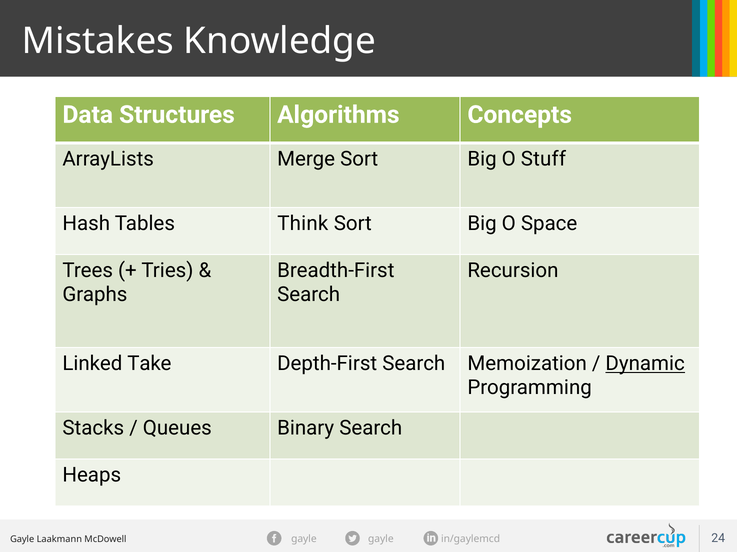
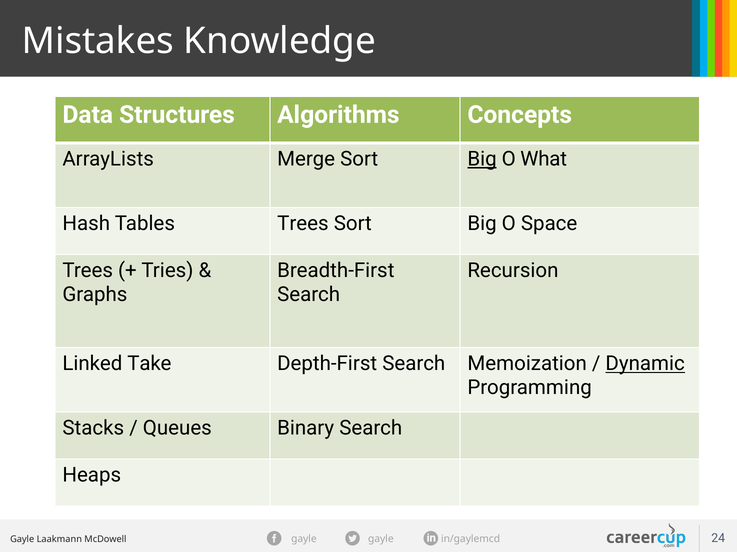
Big at (482, 159) underline: none -> present
Stuff: Stuff -> What
Tables Think: Think -> Trees
